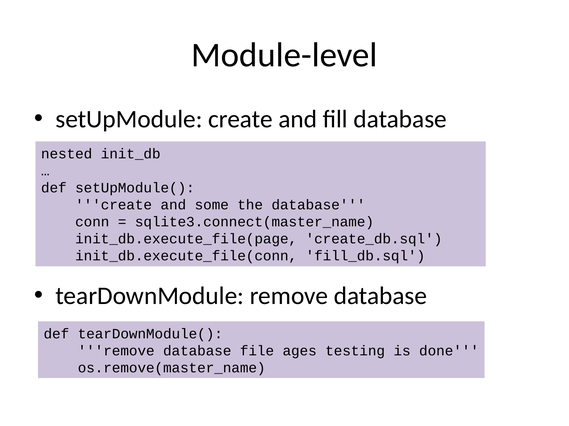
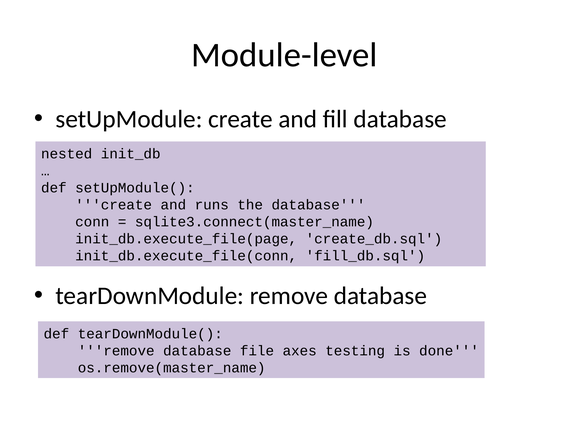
some: some -> runs
ages: ages -> axes
